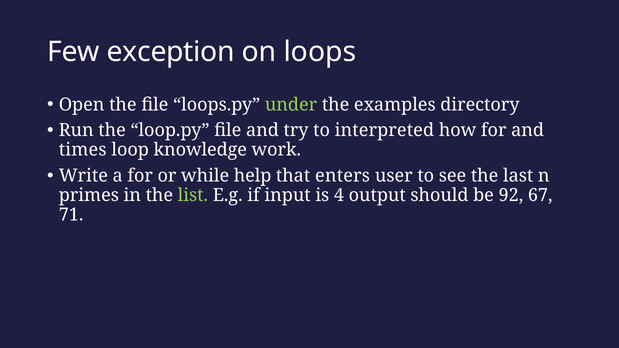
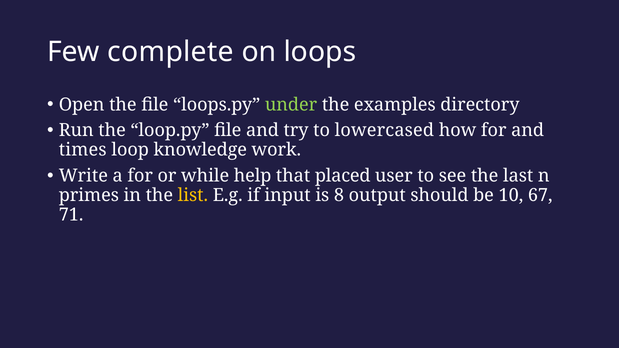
exception: exception -> complete
interpreted: interpreted -> lowercased
enters: enters -> placed
list colour: light green -> yellow
4: 4 -> 8
92: 92 -> 10
